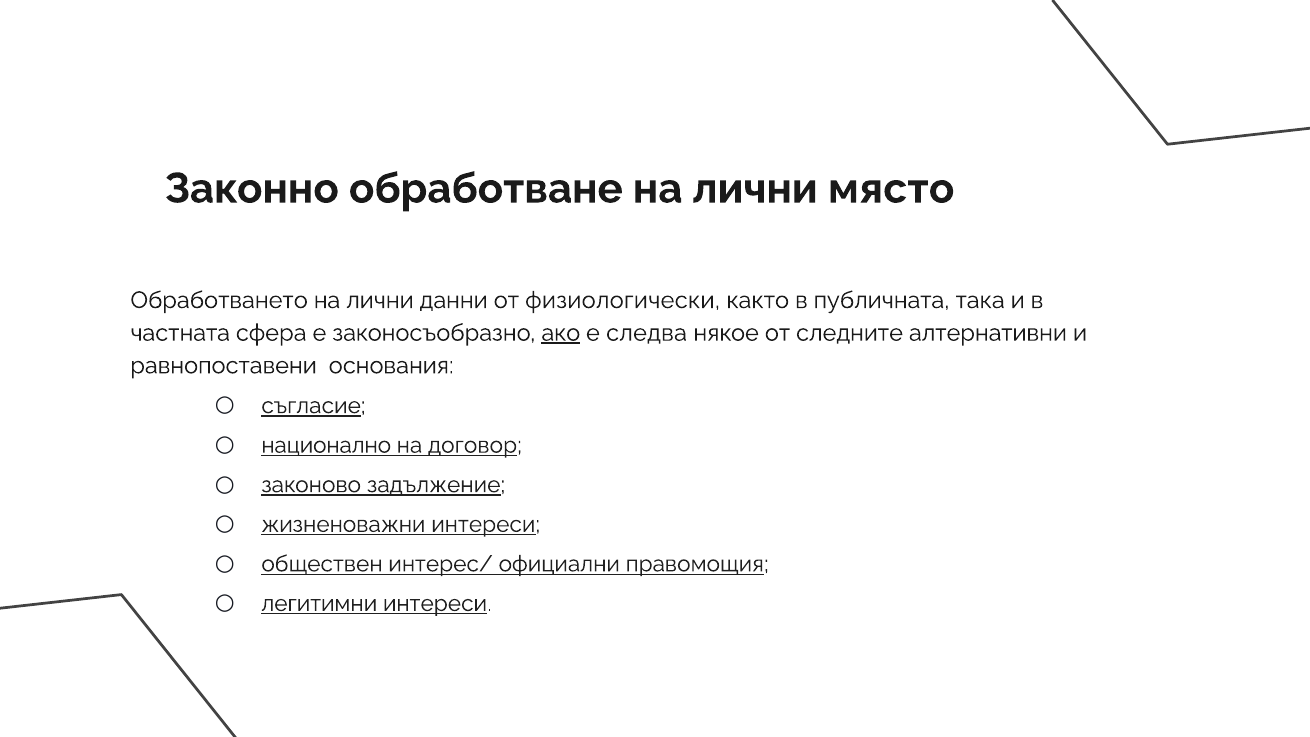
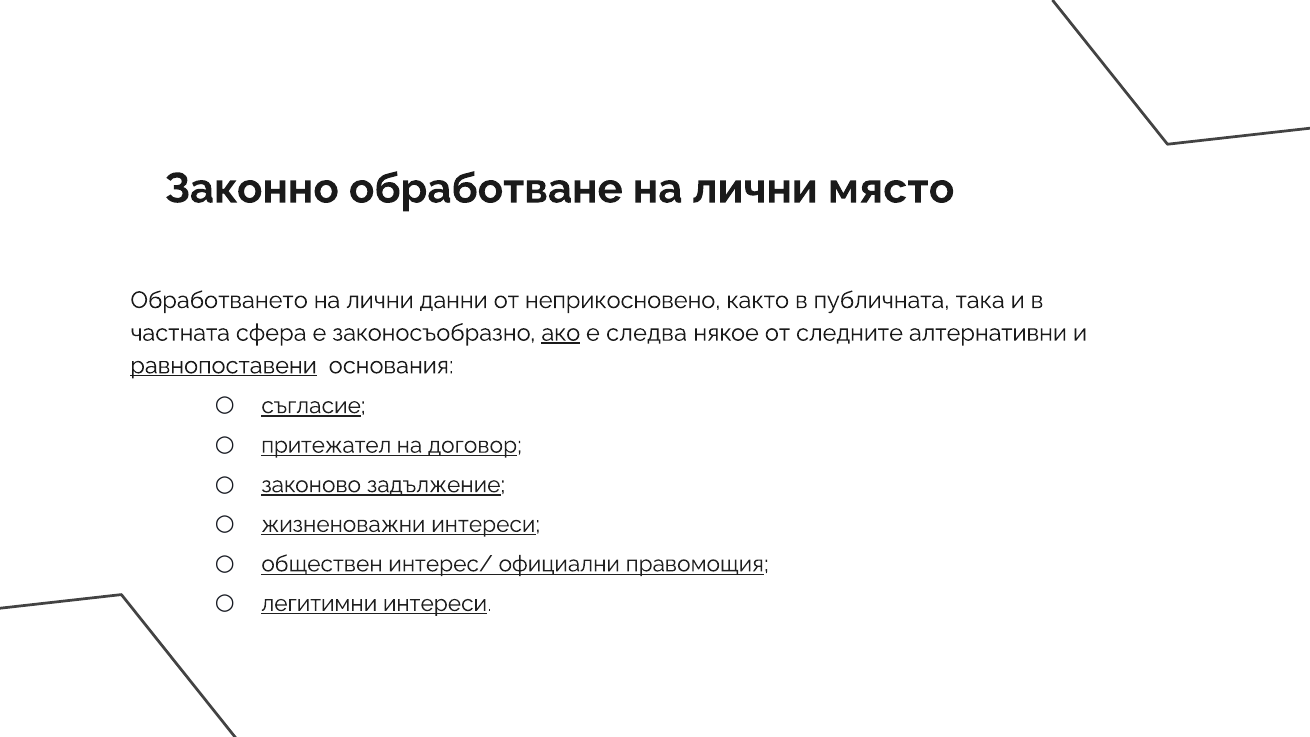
физиологически: физиологически -> неприкосновено
равнопоставени underline: none -> present
национално: национално -> притежател
